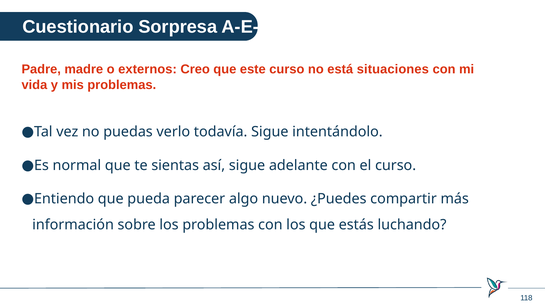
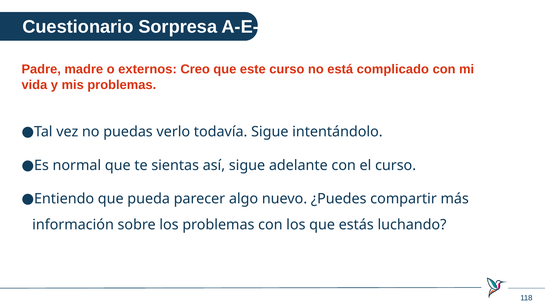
situaciones: situaciones -> complicado
